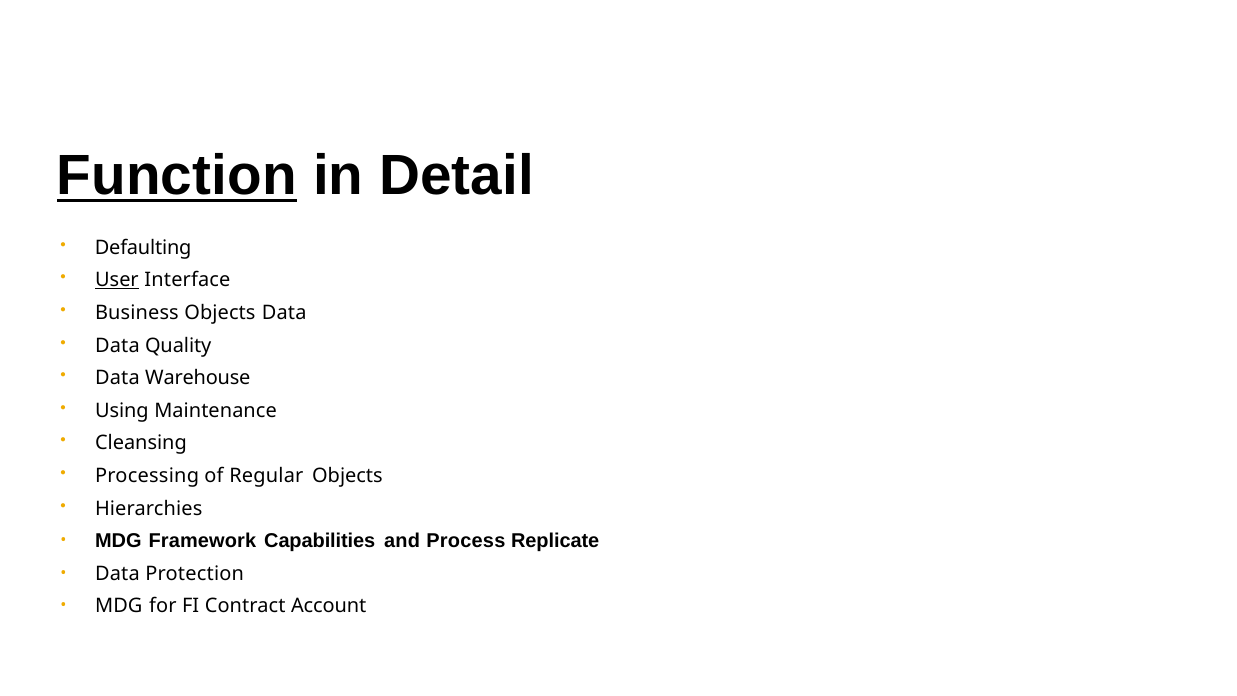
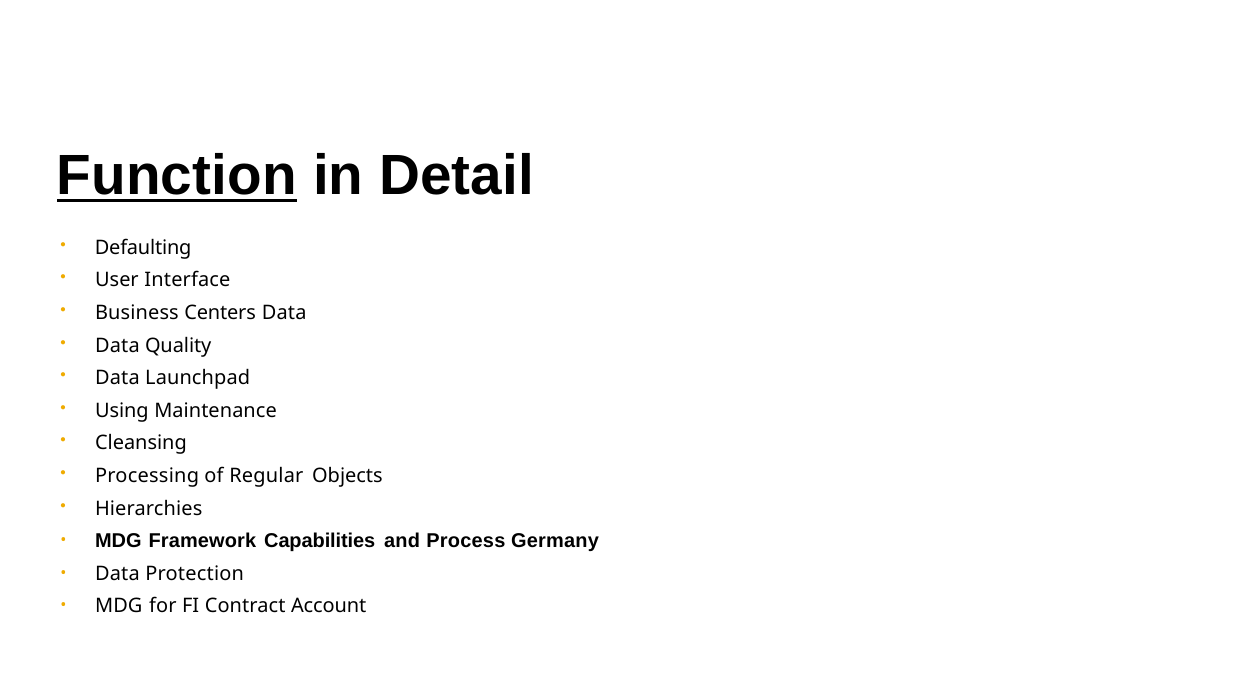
User underline: present -> none
Business Objects: Objects -> Centers
Warehouse: Warehouse -> Launchpad
Replicate: Replicate -> Germany
